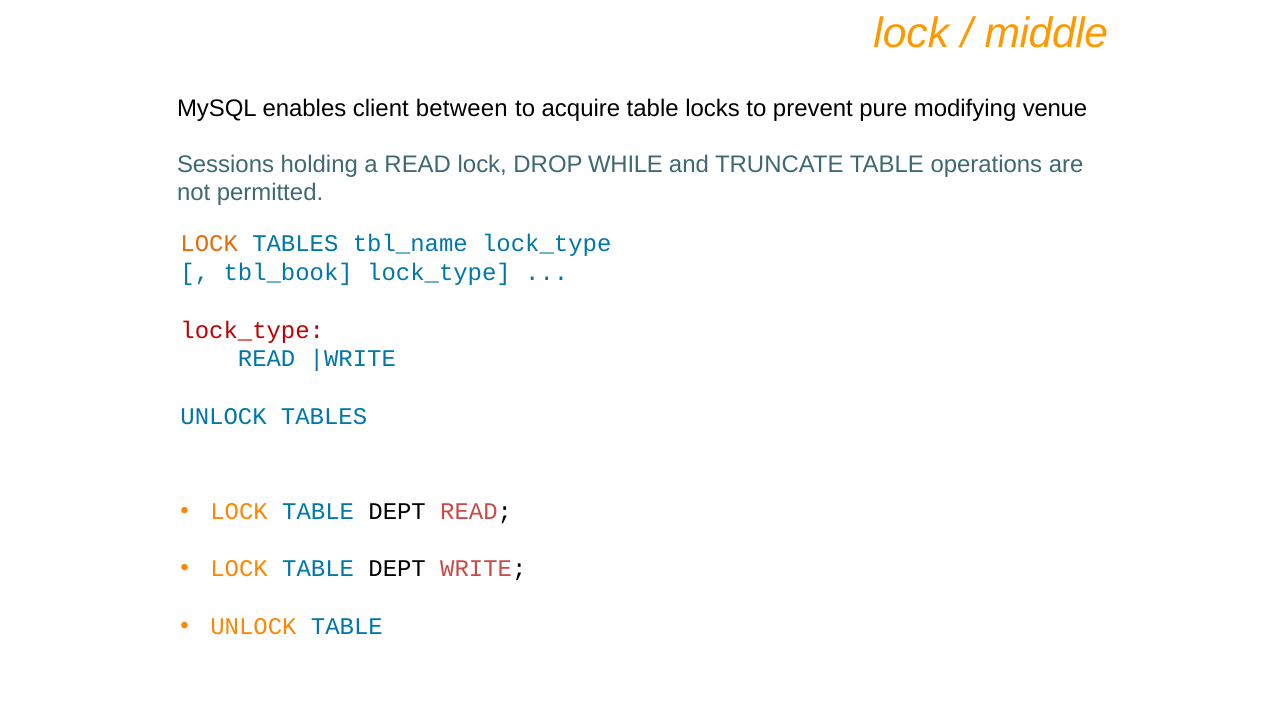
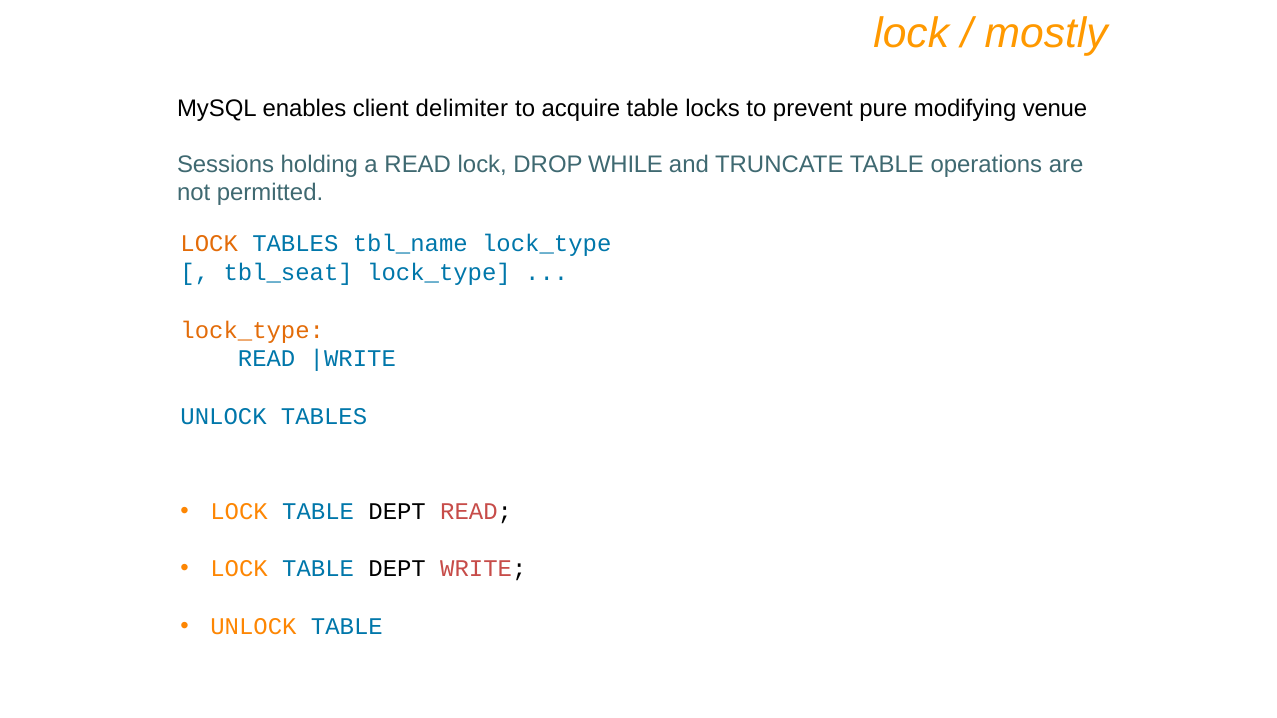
middle: middle -> mostly
between: between -> delimiter
tbl_book: tbl_book -> tbl_seat
lock_type at (252, 330) colour: red -> orange
